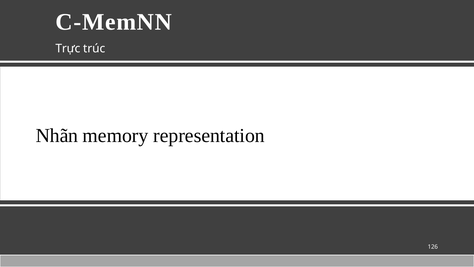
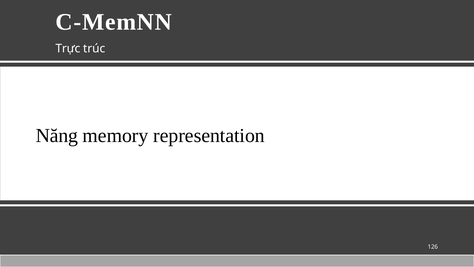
Nhãn: Nhãn -> Năng
